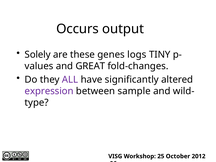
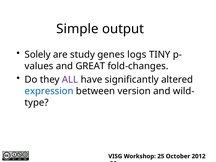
Occurs: Occurs -> Simple
these: these -> study
expression colour: purple -> blue
sample: sample -> version
